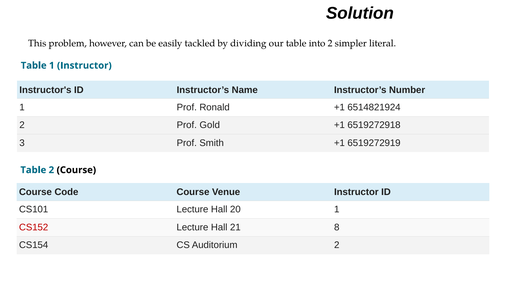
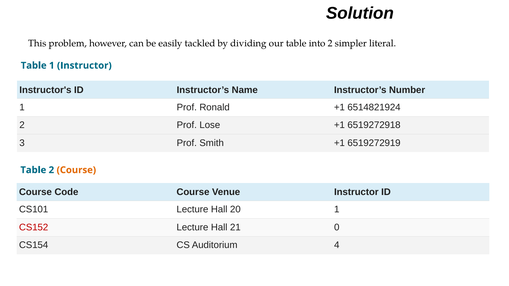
Gold: Gold -> Lose
Course at (76, 170) colour: black -> orange
8: 8 -> 0
Auditorium 2: 2 -> 4
